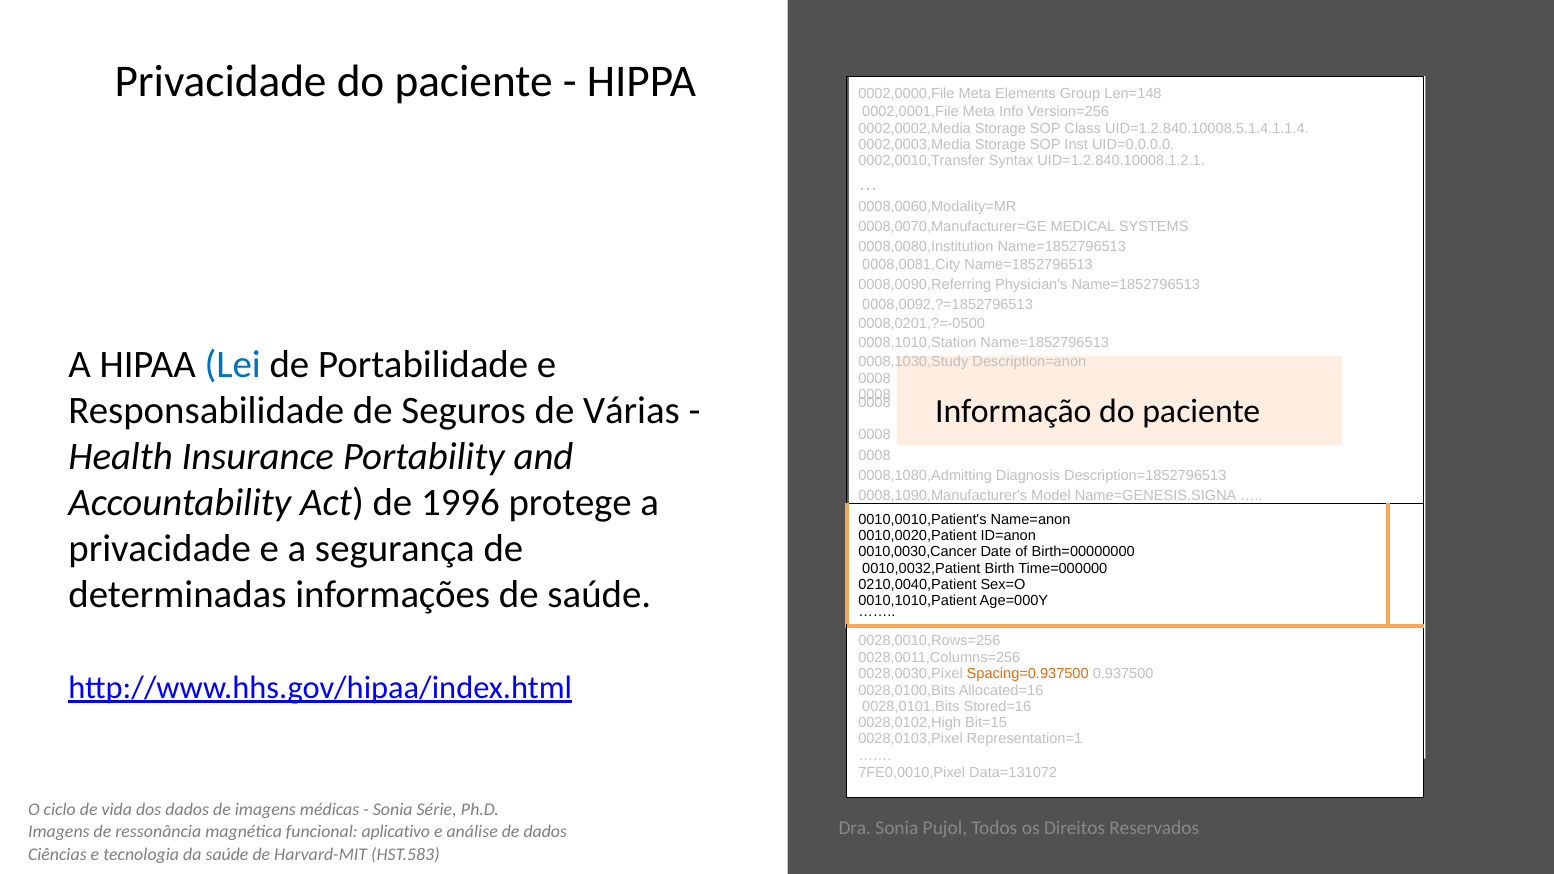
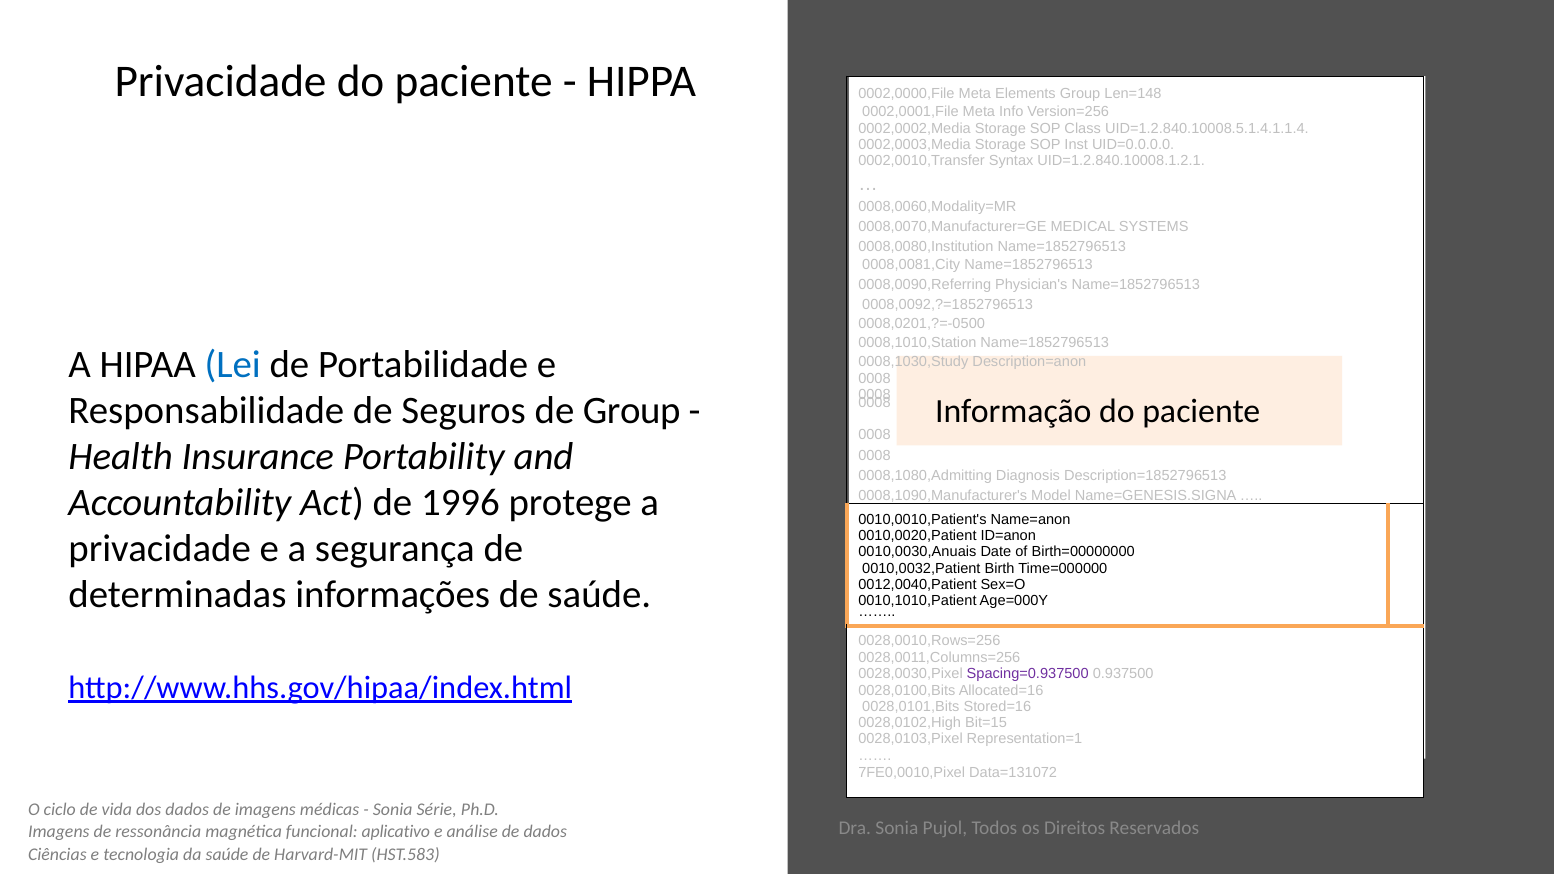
de Várias: Várias -> Group
0010,0030,Cancer: 0010,0030,Cancer -> 0010,0030,Anuais
0210,0040,Patient: 0210,0040,Patient -> 0012,0040,Patient
Spacing=0.937500 colour: orange -> purple
